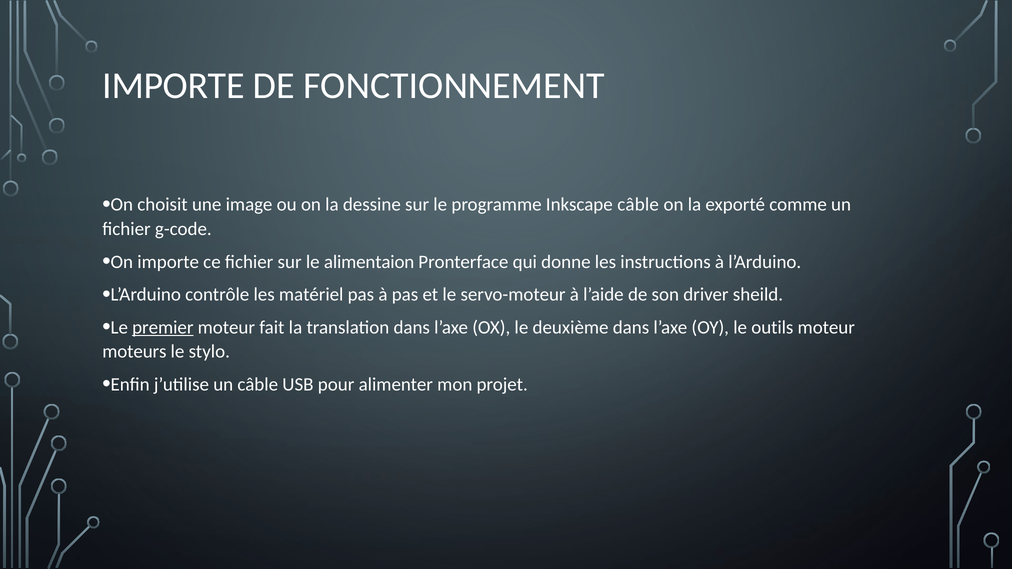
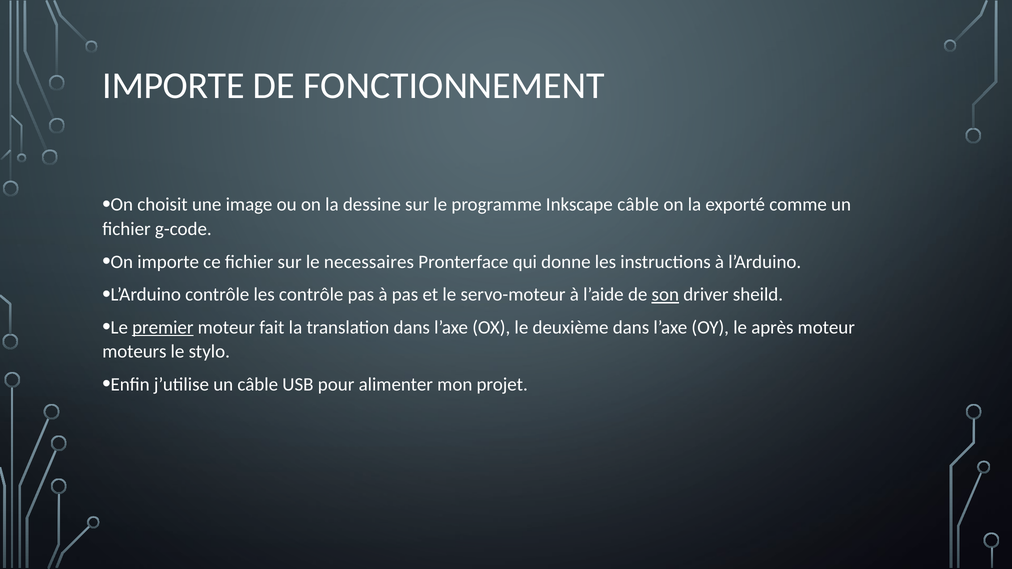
alimentaion: alimentaion -> necessaires
les matériel: matériel -> contrôle
son underline: none -> present
outils: outils -> après
